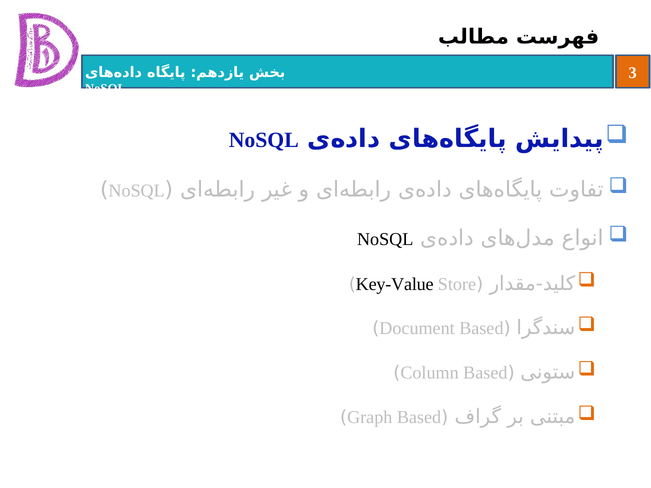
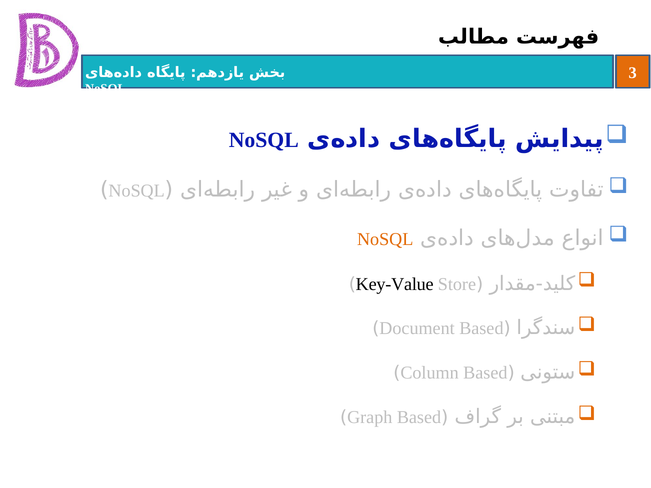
NoSQL at (385, 239) colour: black -> orange
